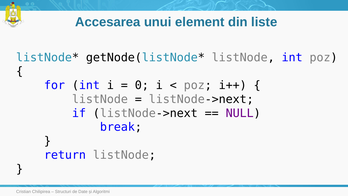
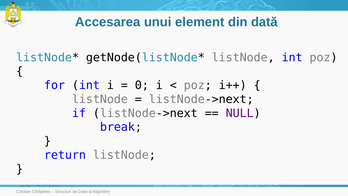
liste: liste -> dată
